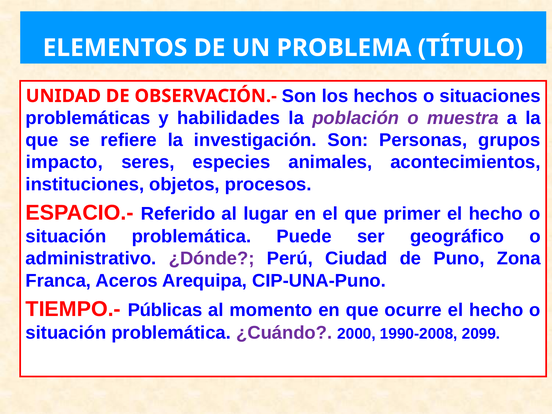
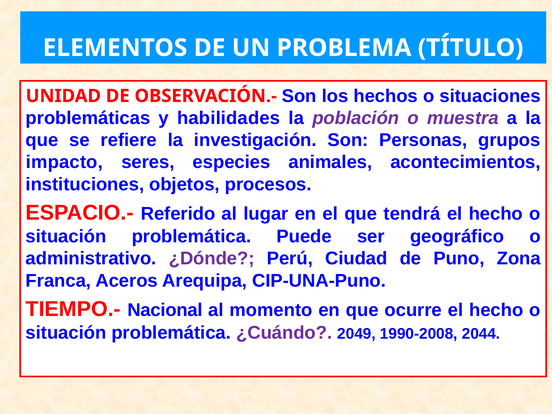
primer: primer -> tendrá
Públicas: Públicas -> Nacional
2000: 2000 -> 2049
2099: 2099 -> 2044
